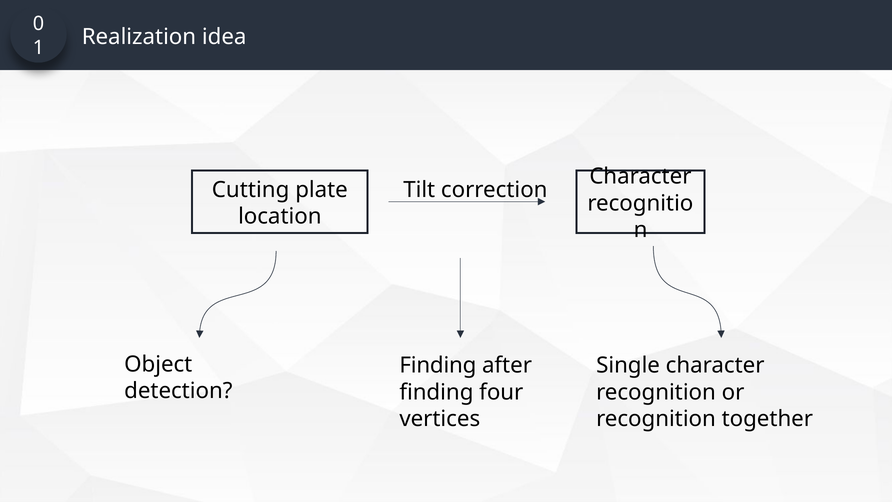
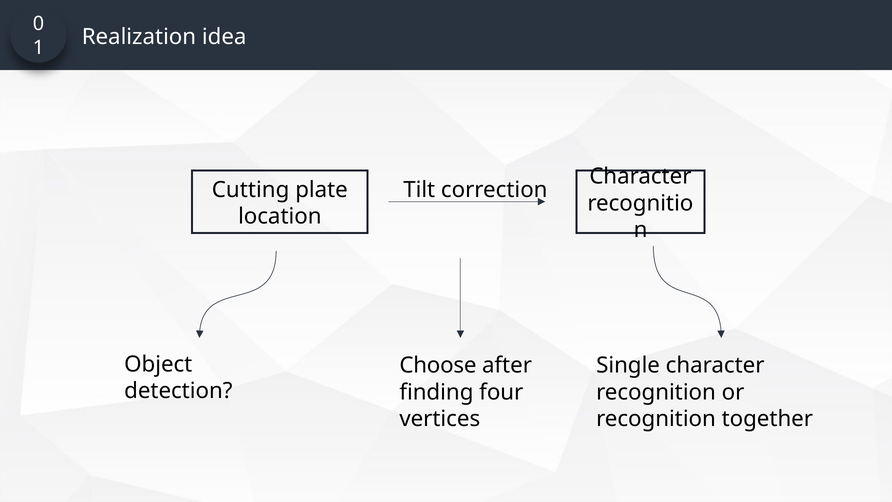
Finding at (438, 365): Finding -> Choose
